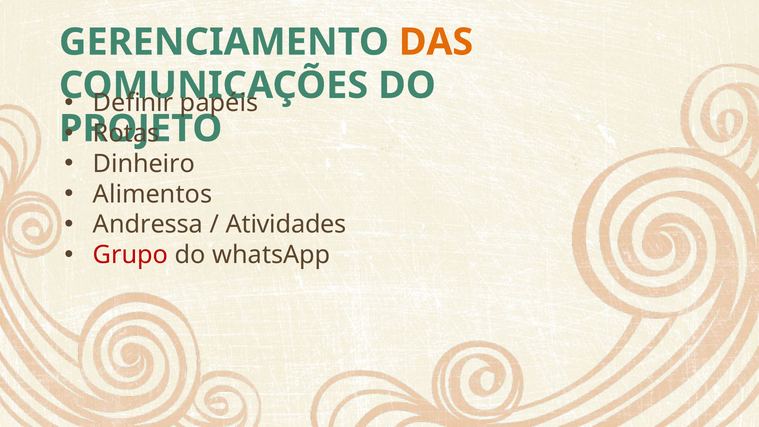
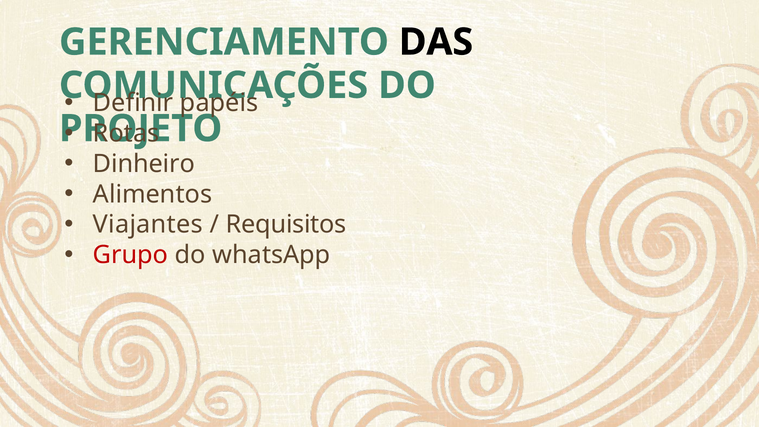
DAS colour: orange -> black
Andressa: Andressa -> Viajantes
Atividades: Atividades -> Requisitos
